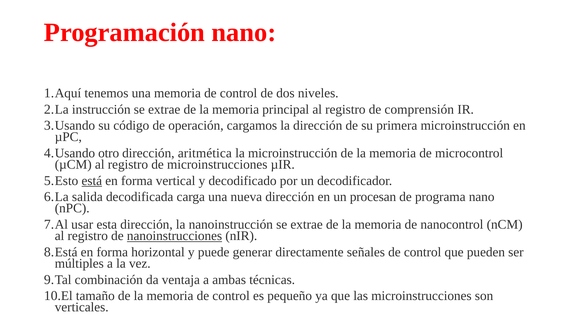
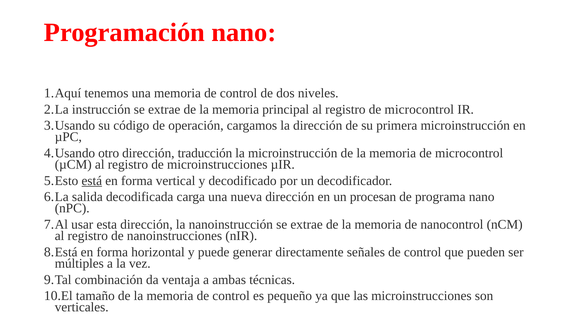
registro de comprensión: comprensión -> microcontrol
aritmética: aritmética -> traducción
nanoinstrucciones underline: present -> none
